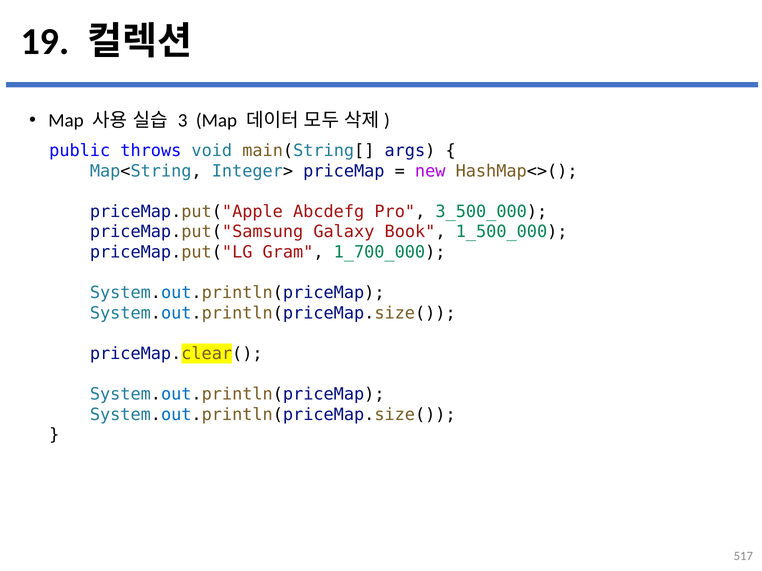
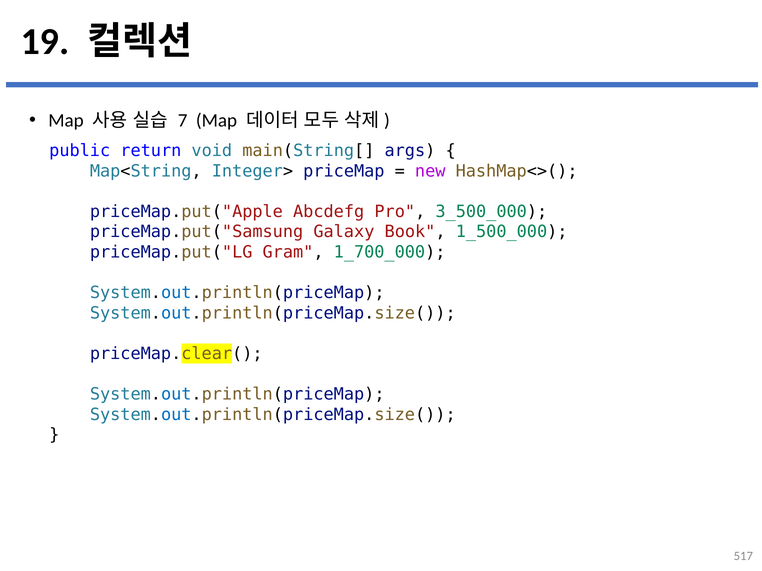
3: 3 -> 7
throws: throws -> return
